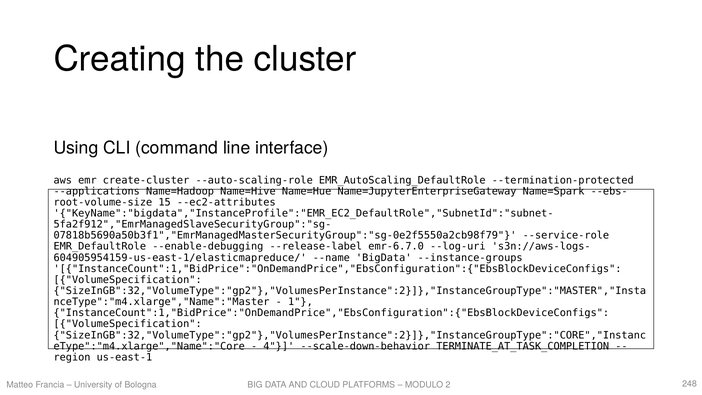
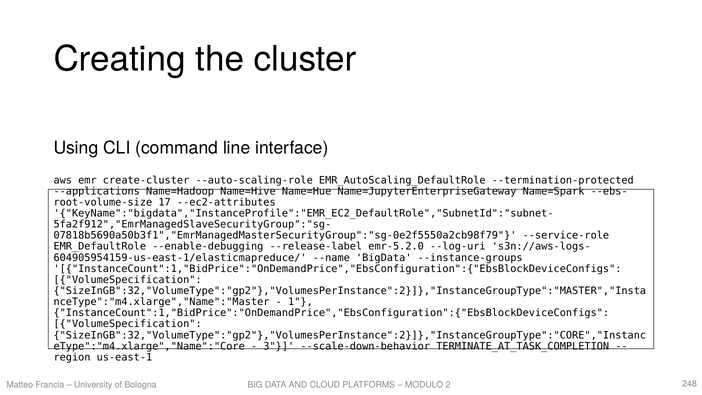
15: 15 -> 17
emr-6.7.0: emr-6.7.0 -> emr-5.2.0
4: 4 -> 3
